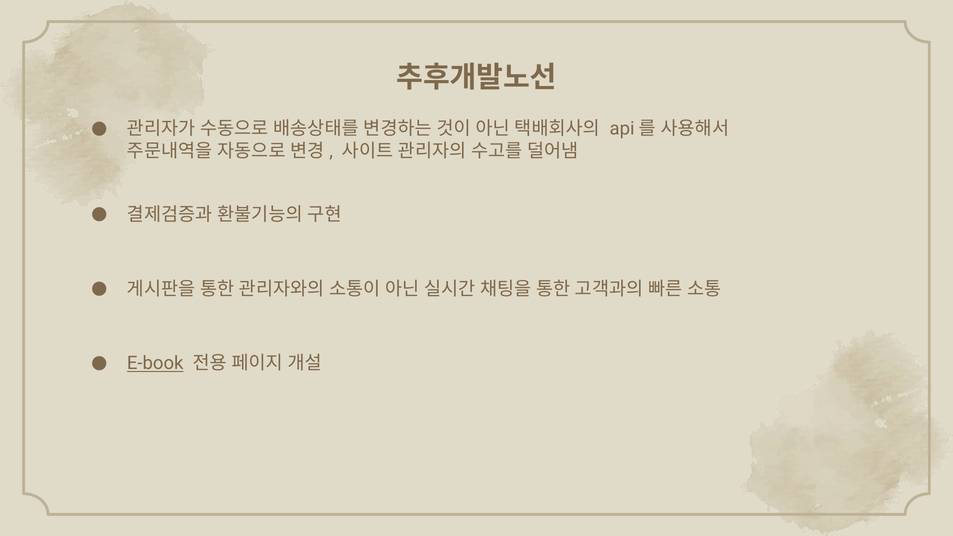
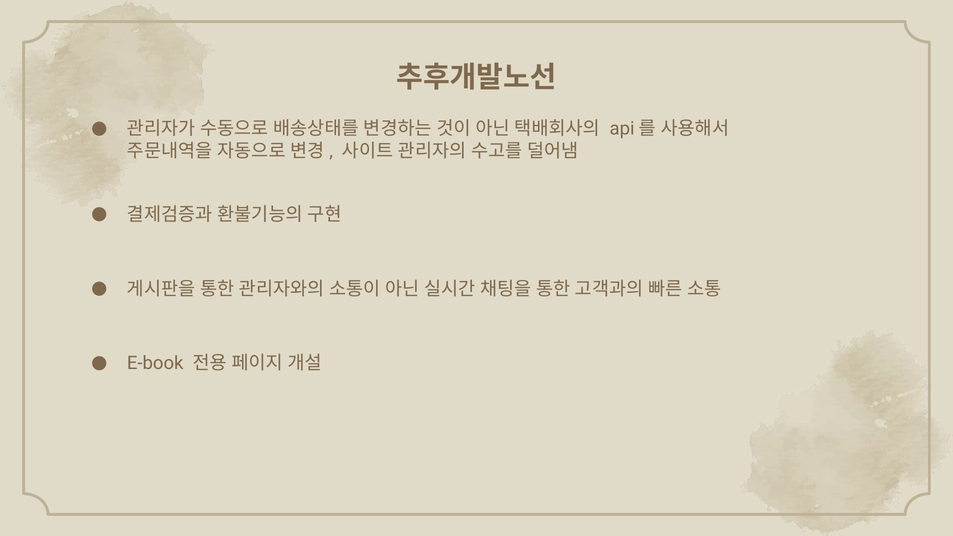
E-book underline: present -> none
